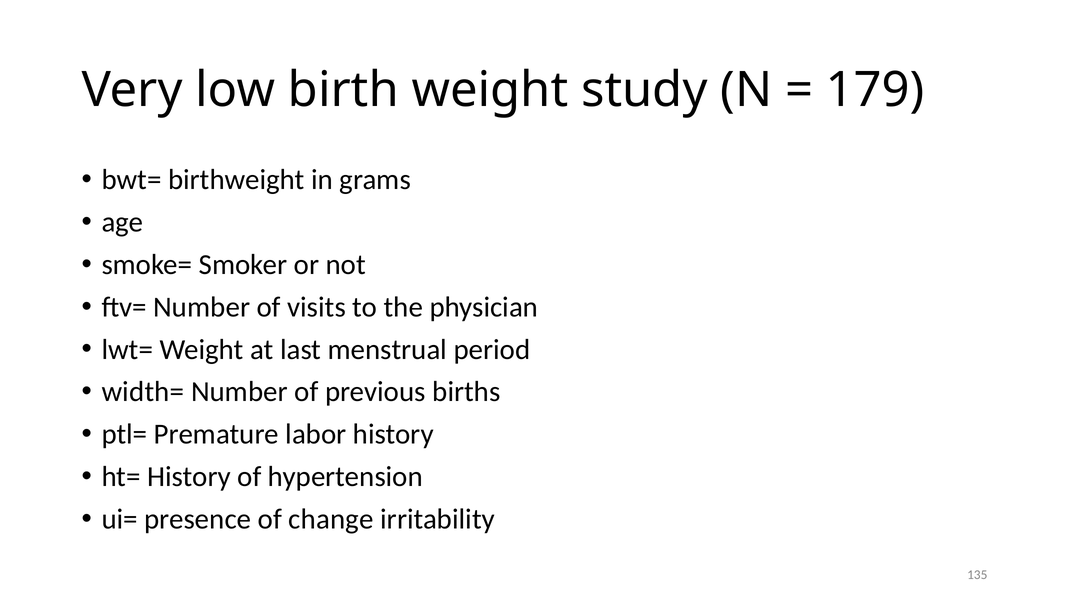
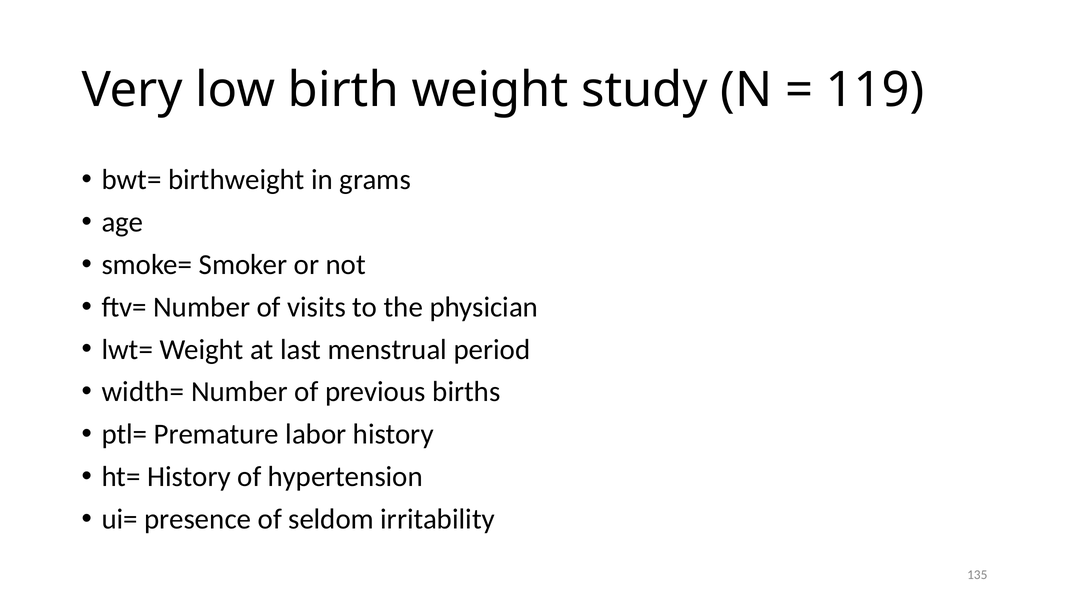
179: 179 -> 119
change: change -> seldom
